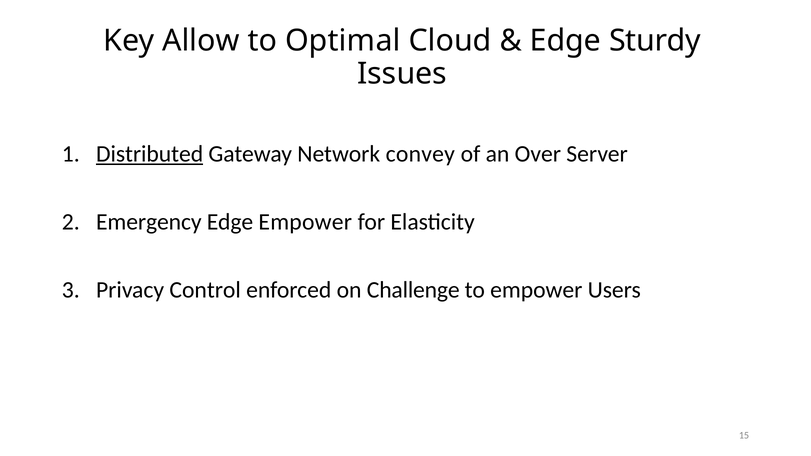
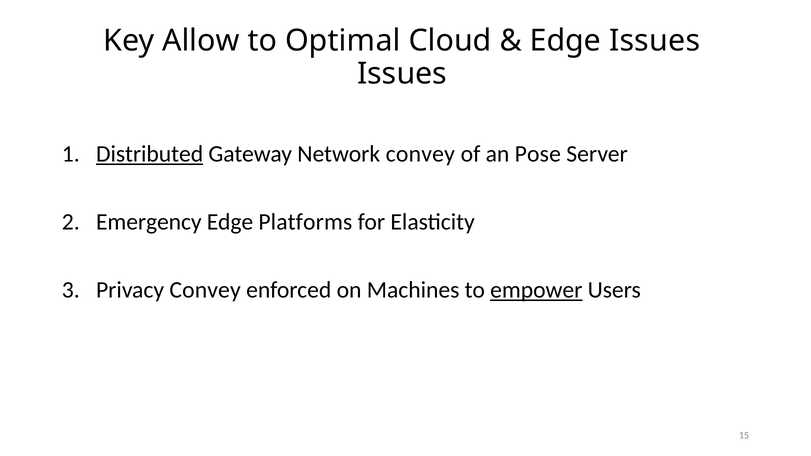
Edge Sturdy: Sturdy -> Issues
Over: Over -> Pose
Edge Empower: Empower -> Platforms
Privacy Control: Control -> Convey
Challenge: Challenge -> Machines
empower at (536, 290) underline: none -> present
